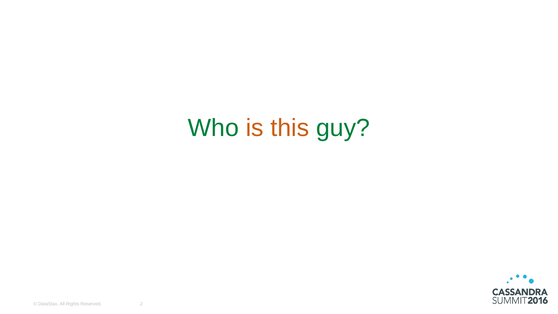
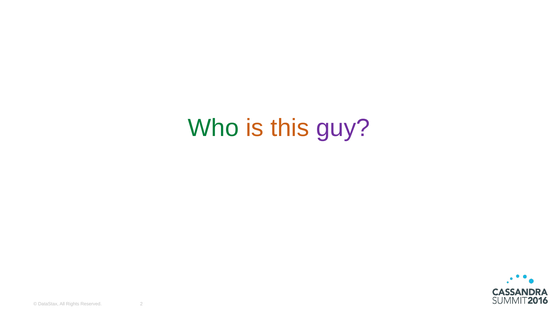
guy colour: green -> purple
